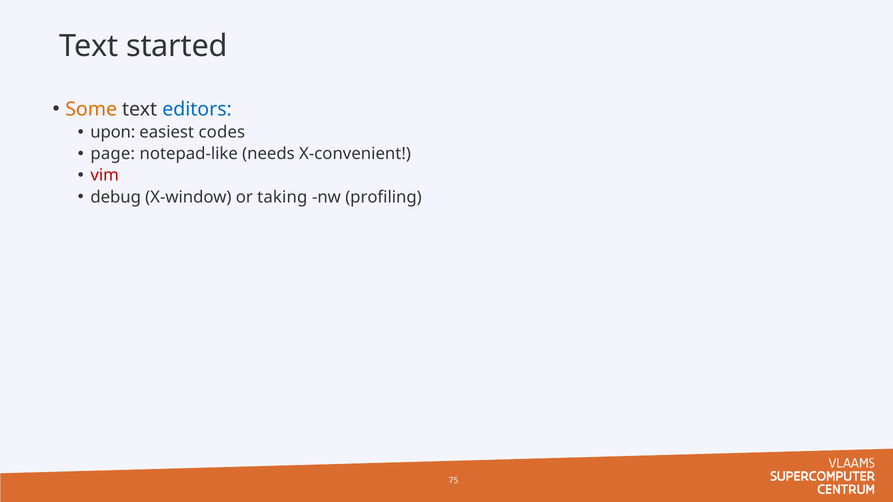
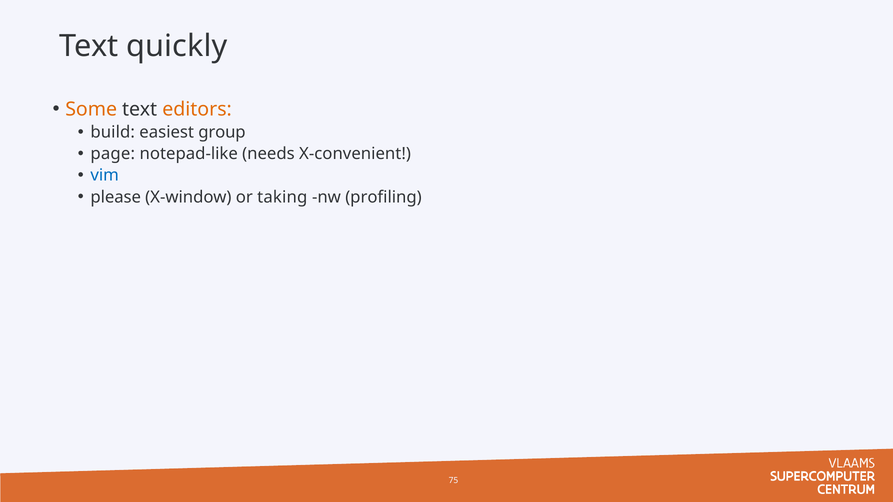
started: started -> quickly
editors colour: blue -> orange
upon: upon -> build
codes: codes -> group
vim colour: red -> blue
debug: debug -> please
